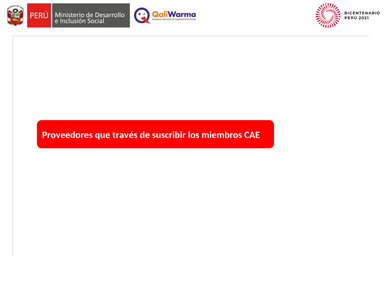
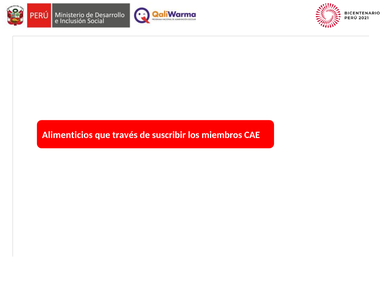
Proveedores: Proveedores -> Alimenticios
